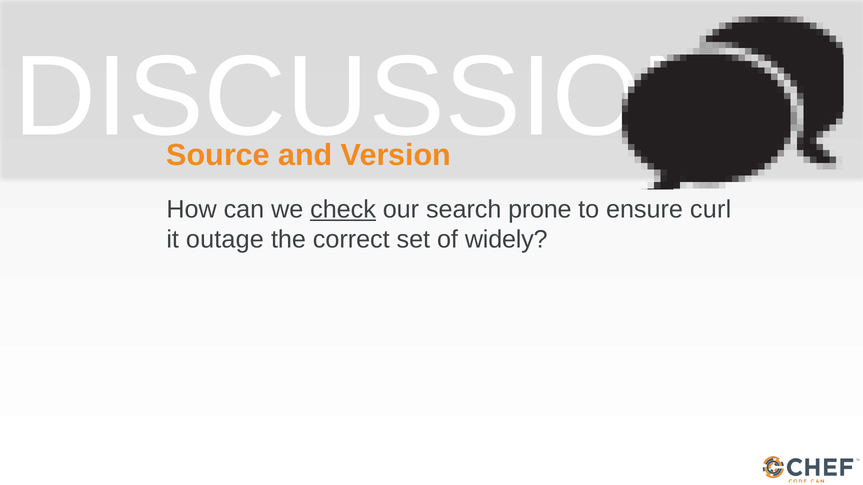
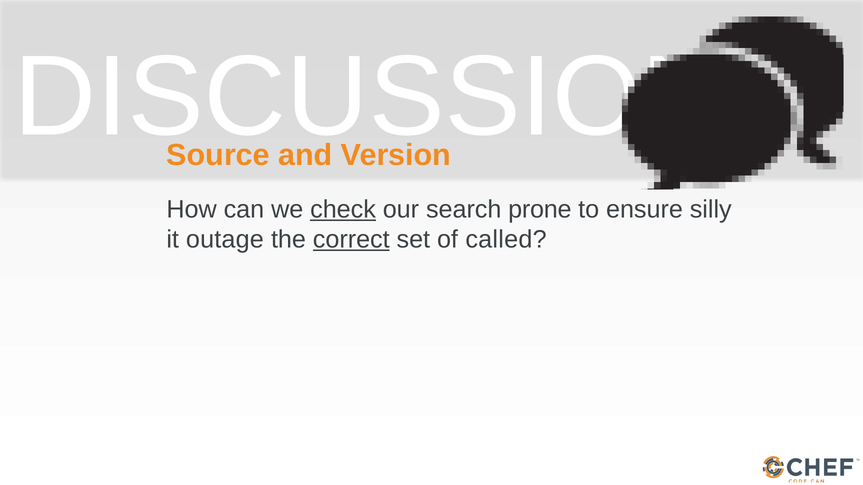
curl: curl -> silly
correct underline: none -> present
widely: widely -> called
